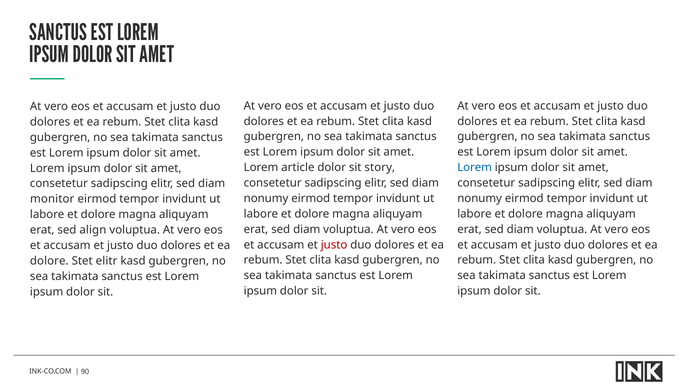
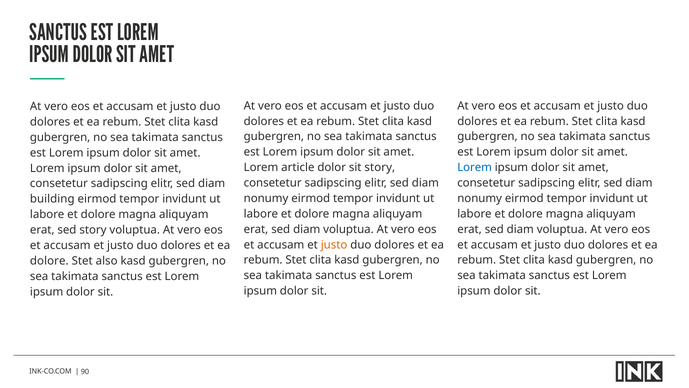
monitor: monitor -> building
sed align: align -> story
justo at (334, 244) colour: red -> orange
Stet elitr: elitr -> also
